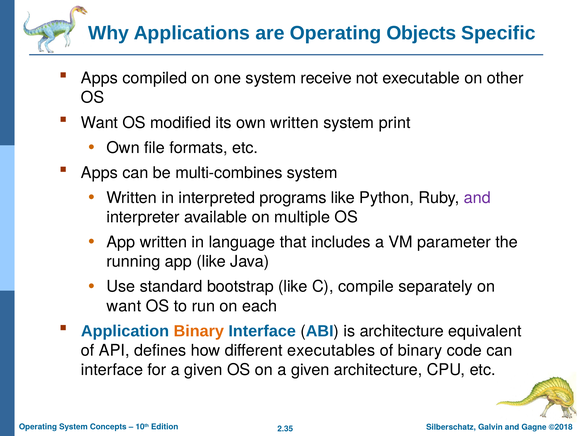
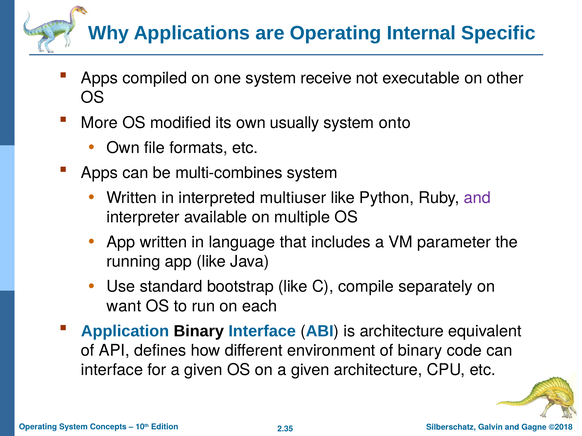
Objects: Objects -> Internal
Want at (99, 123): Want -> More
own written: written -> usually
print: print -> onto
programs: programs -> multiuser
Binary at (199, 331) colour: orange -> black
executables: executables -> environment
